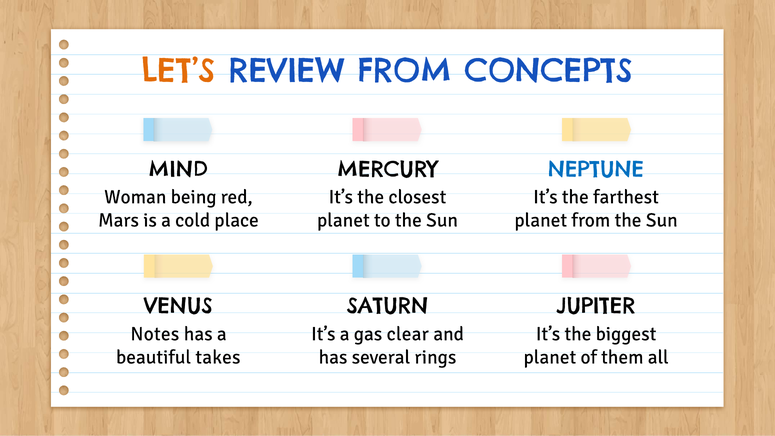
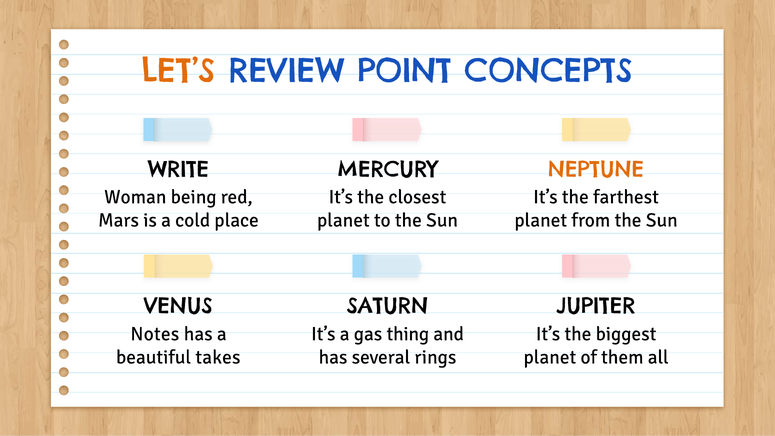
REVIEW FROM: FROM -> POINT
MIND: MIND -> WRITE
NEPTUNE colour: blue -> orange
clear: clear -> thing
